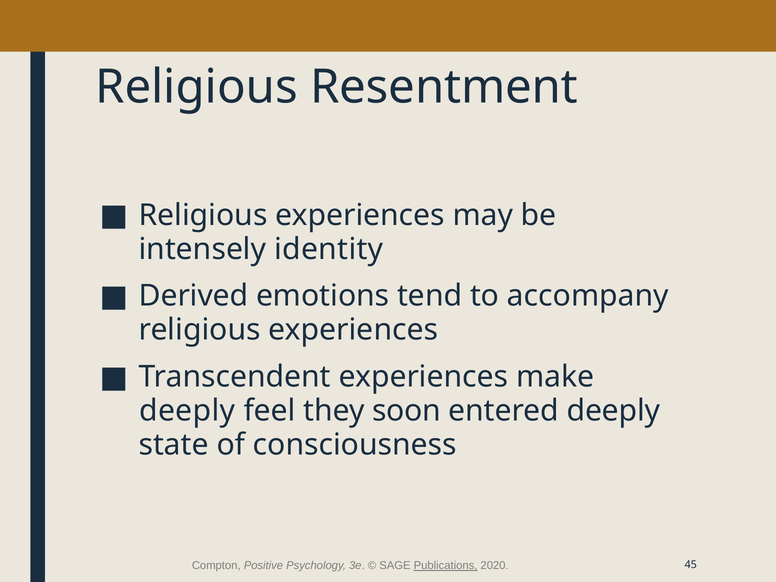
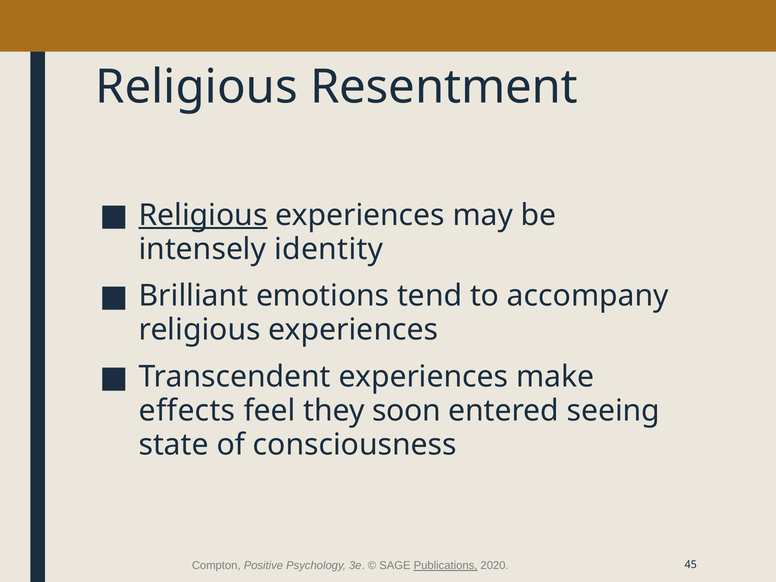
Religious at (203, 215) underline: none -> present
Derived: Derived -> Brilliant
deeply at (187, 411): deeply -> effects
entered deeply: deeply -> seeing
